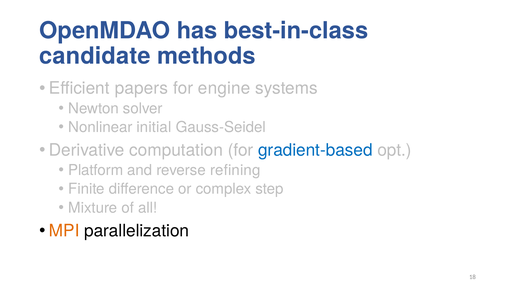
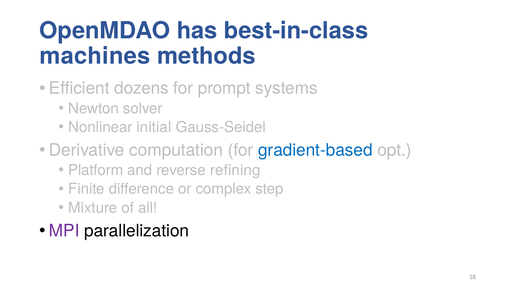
candidate: candidate -> machines
papers: papers -> dozens
engine: engine -> prompt
MPI colour: orange -> purple
